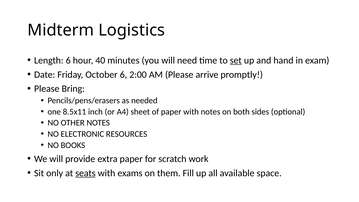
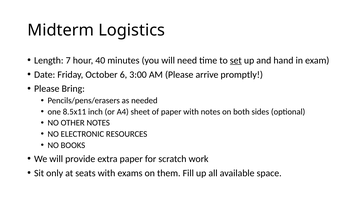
Length 6: 6 -> 7
2:00: 2:00 -> 3:00
seats underline: present -> none
